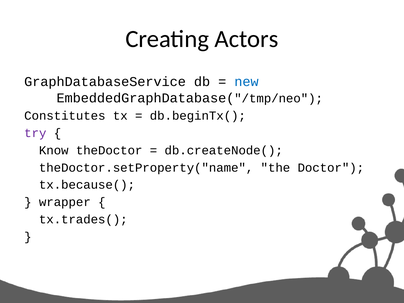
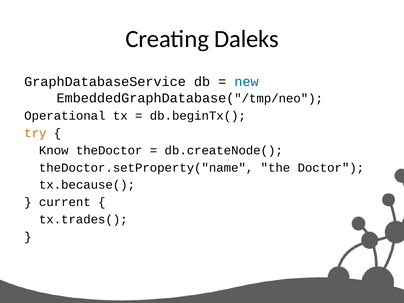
Actors: Actors -> Daleks
Constitutes: Constitutes -> Operational
try colour: purple -> orange
wrapper: wrapper -> current
